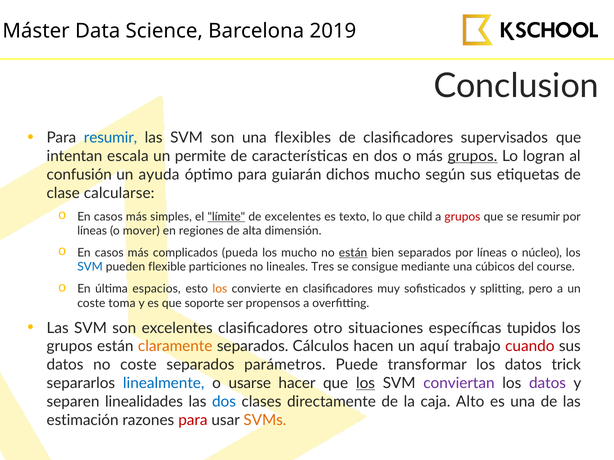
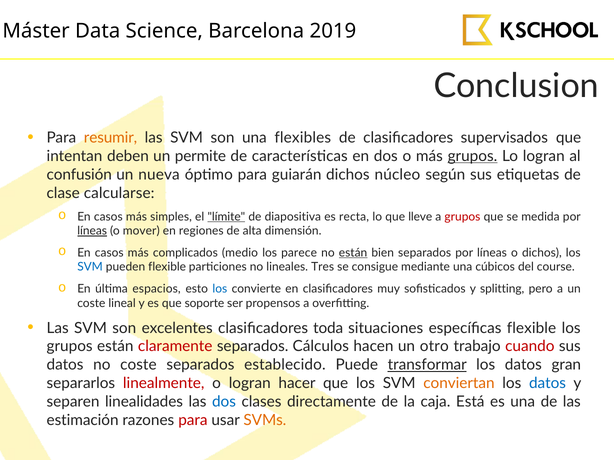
resumir at (111, 138) colour: blue -> orange
escala: escala -> deben
ayuda: ayuda -> nueva
dichos mucho: mucho -> núcleo
de excelentes: excelentes -> diapositiva
texto: texto -> recta
child: child -> lleve
se resumir: resumir -> medida
líneas at (92, 231) underline: none -> present
pueda: pueda -> medio
los mucho: mucho -> parece
o núcleo: núcleo -> dichos
los at (220, 289) colour: orange -> blue
toma: toma -> lineal
otro: otro -> toda
específicas tupidos: tupidos -> flexible
claramente colour: orange -> red
aquí: aquí -> otro
parámetros: parámetros -> establecido
transformar underline: none -> present
trick: trick -> gran
linealmente colour: blue -> red
o usarse: usarse -> logran
los at (366, 384) underline: present -> none
conviertan colour: purple -> orange
datos at (548, 384) colour: purple -> blue
Alto: Alto -> Está
